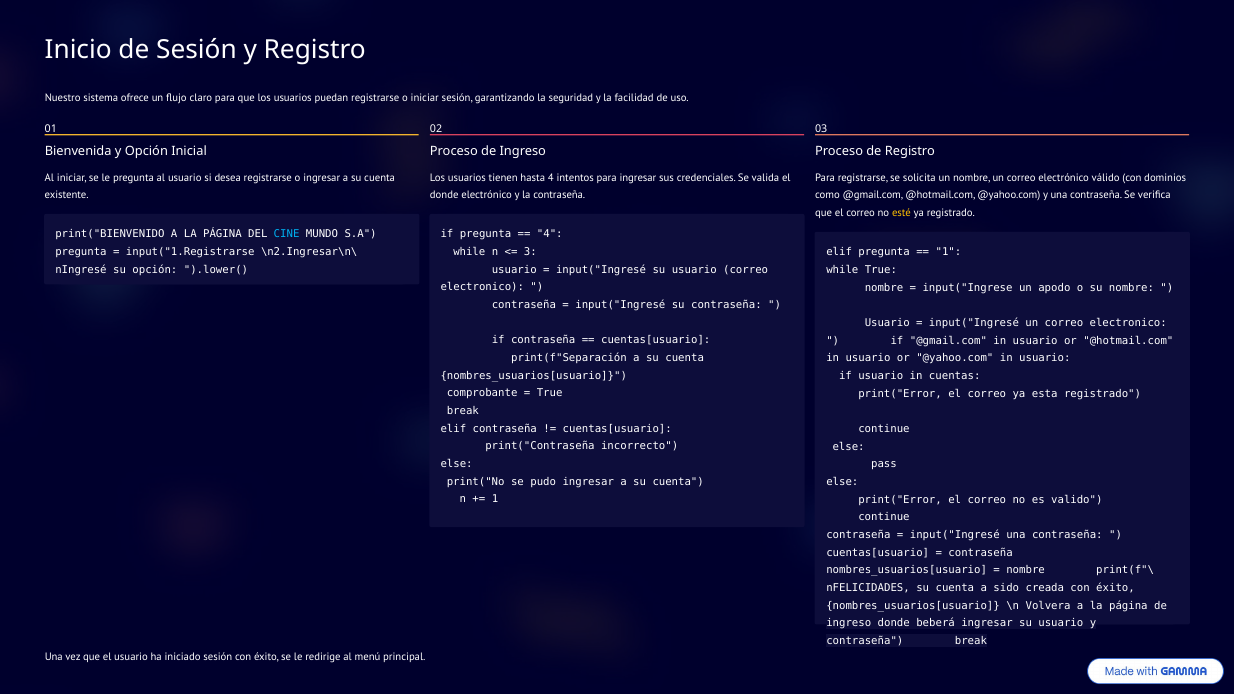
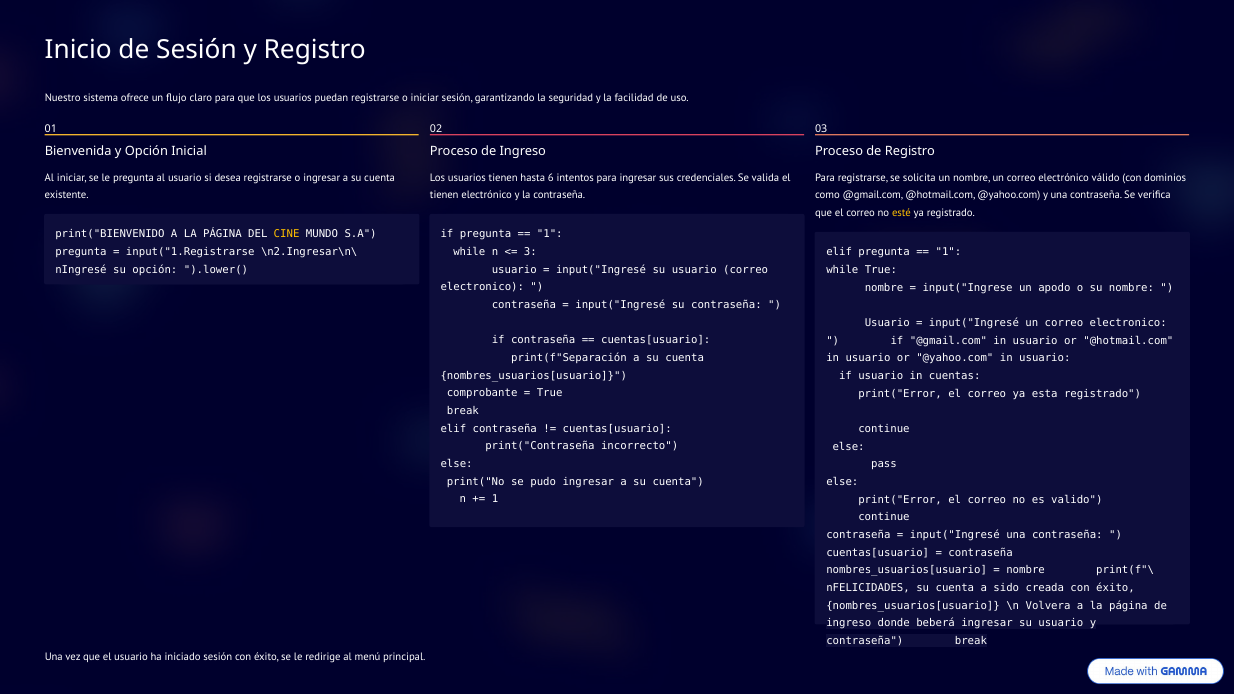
hasta 4: 4 -> 6
donde at (444, 195): donde -> tienen
CINE colour: light blue -> yellow
4 at (550, 234): 4 -> 1
